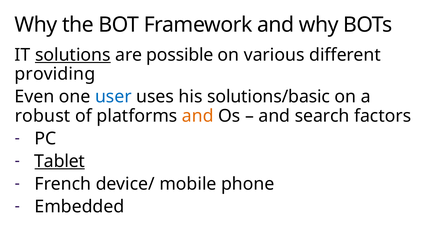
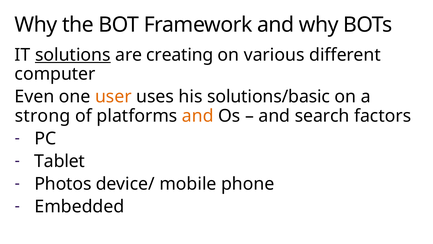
possible: possible -> creating
providing: providing -> computer
user colour: blue -> orange
robust: robust -> strong
Tablet underline: present -> none
French: French -> Photos
